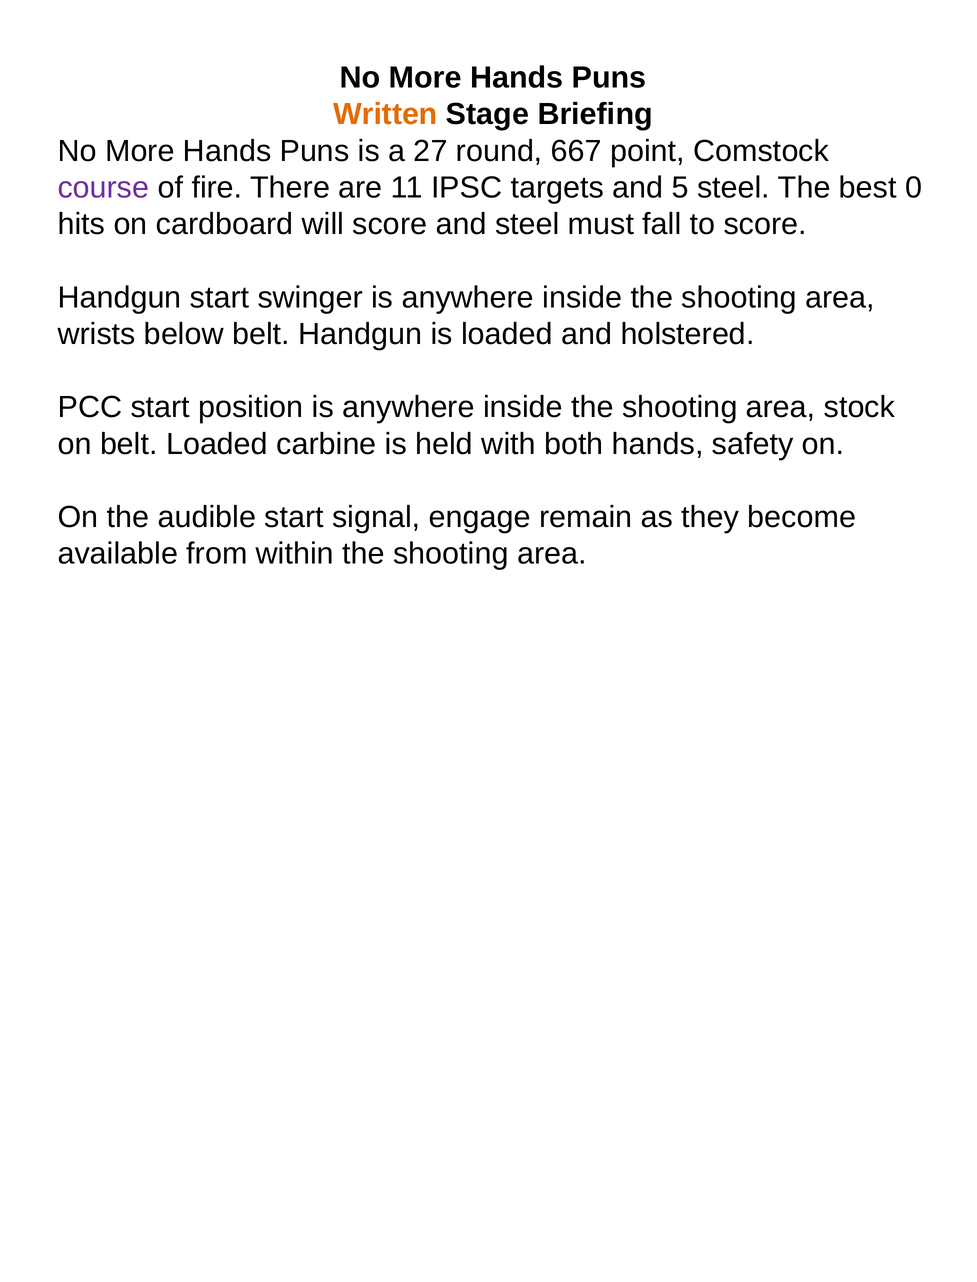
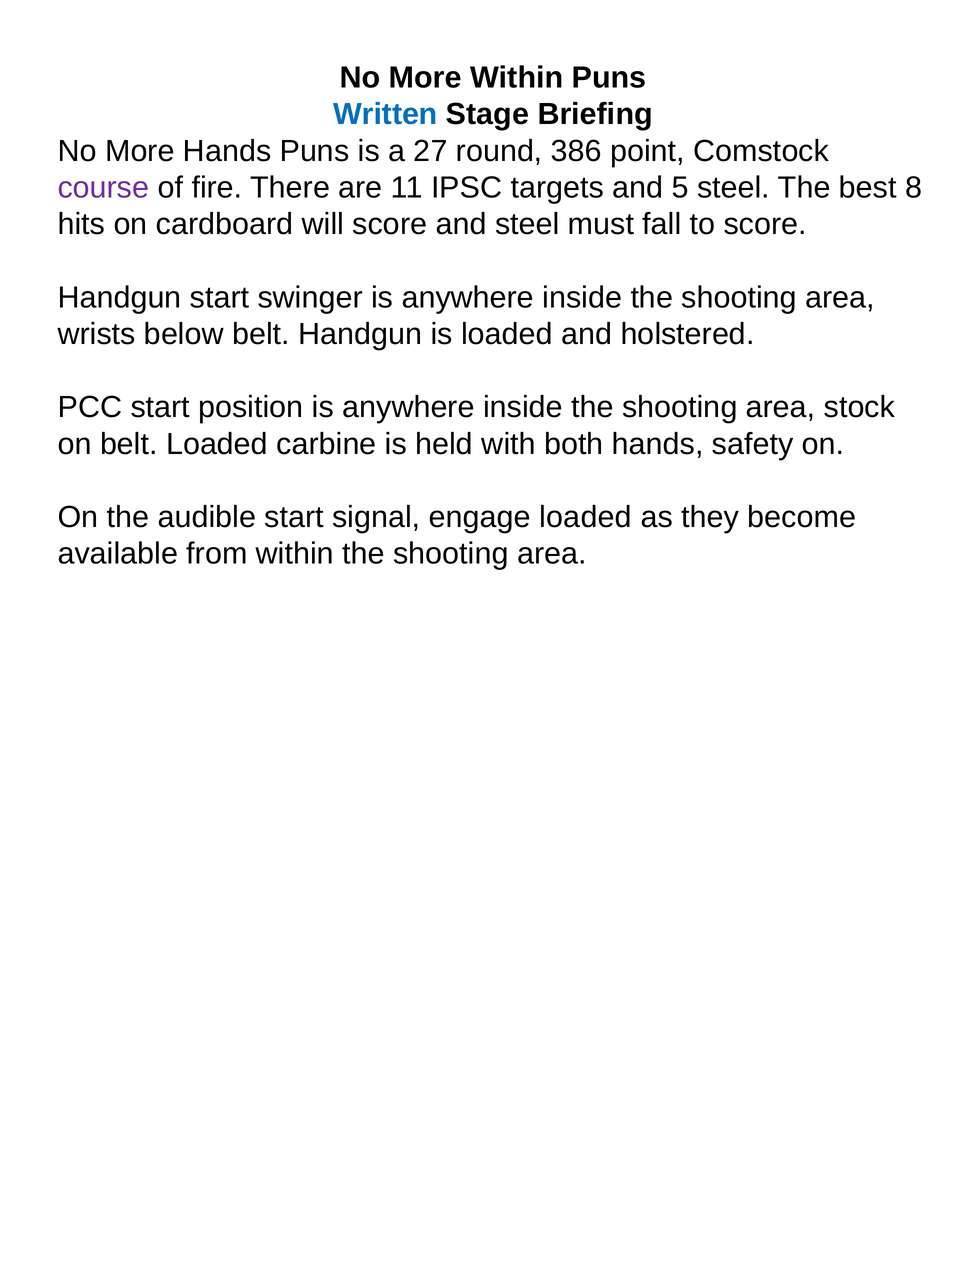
Hands at (517, 78): Hands -> Within
Written colour: orange -> blue
667: 667 -> 386
0: 0 -> 8
engage remain: remain -> loaded
